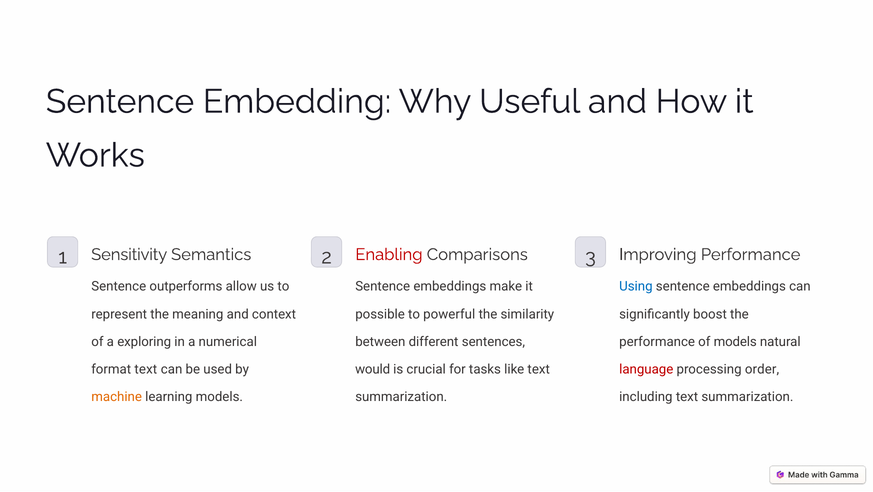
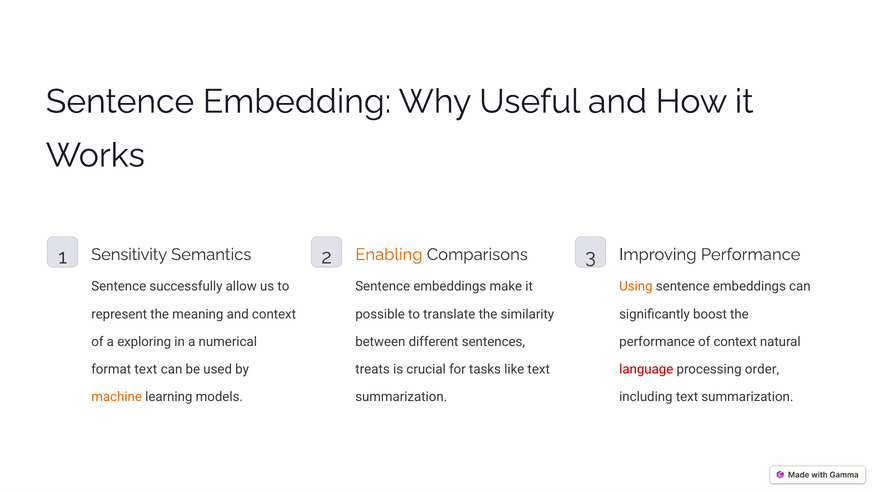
Enabling colour: red -> orange
outperforms: outperforms -> successfully
Using colour: blue -> orange
powerful: powerful -> translate
of models: models -> context
would: would -> treats
